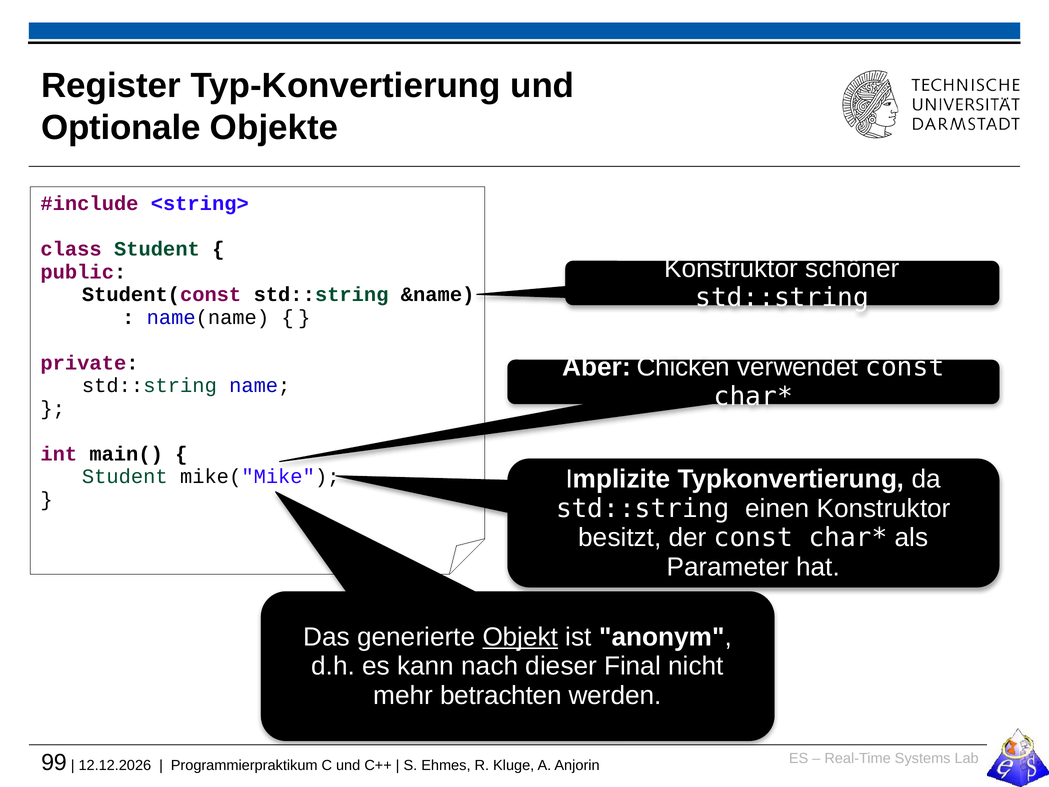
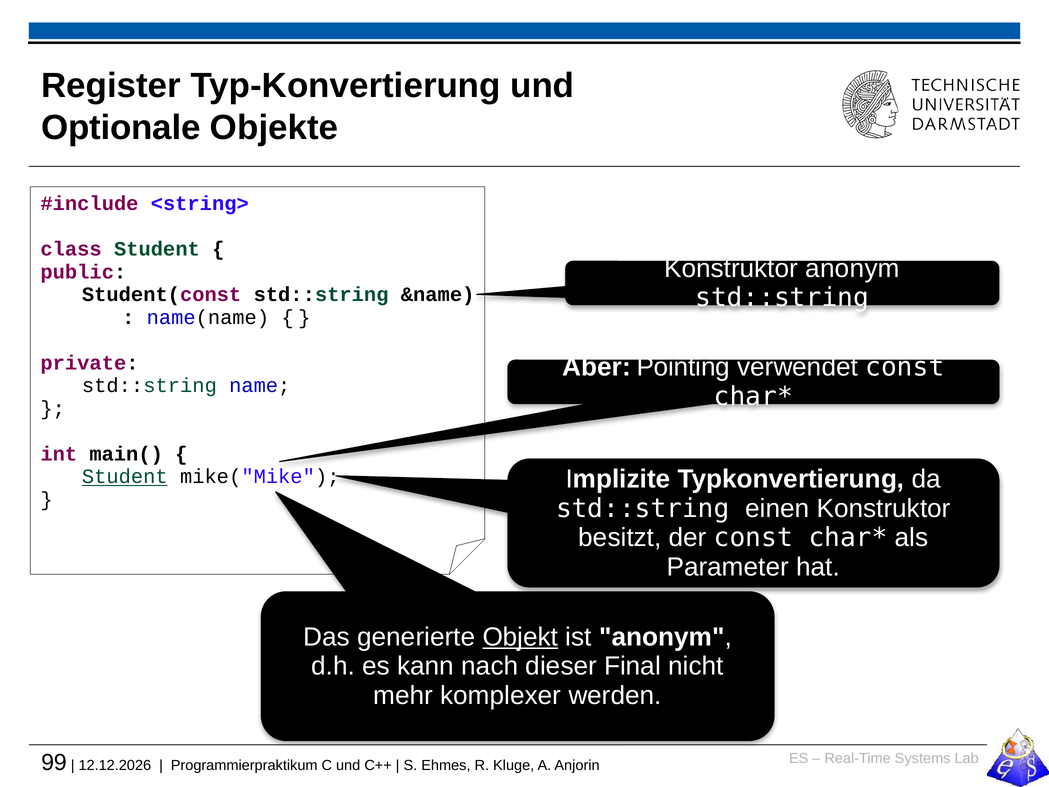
Konstruktor schöner: schöner -> anonym
Chicken: Chicken -> Pointing
Student at (125, 477) underline: none -> present
betrachten: betrachten -> komplexer
